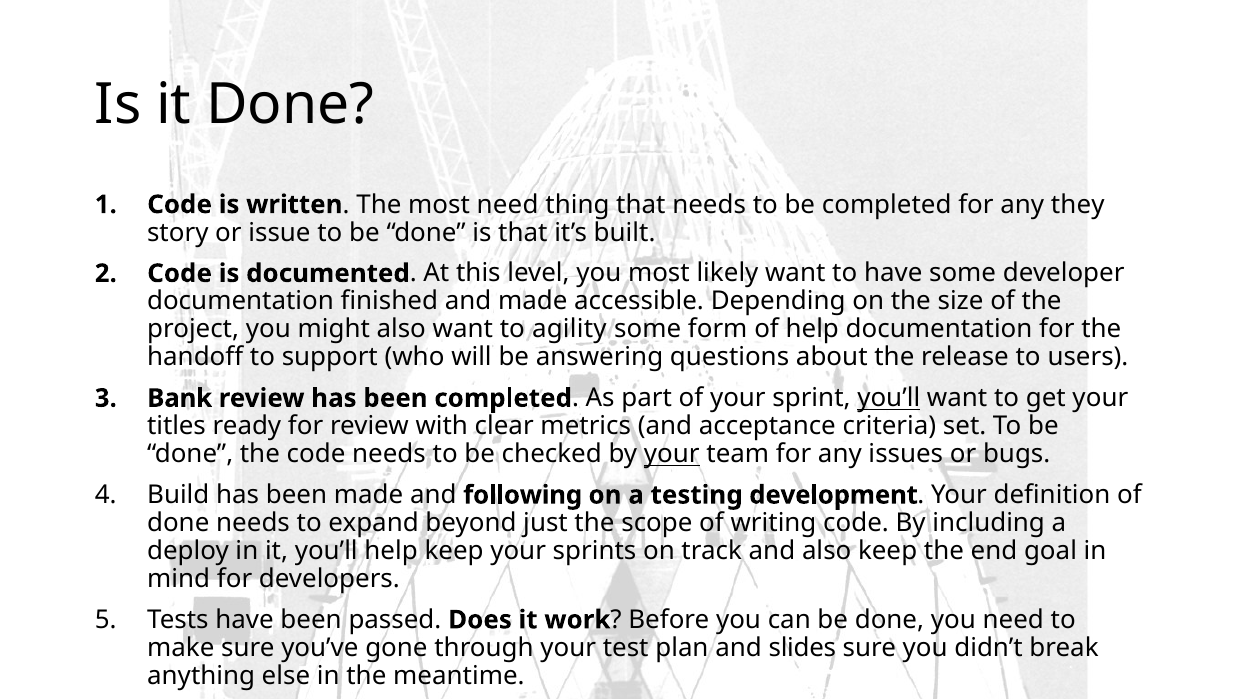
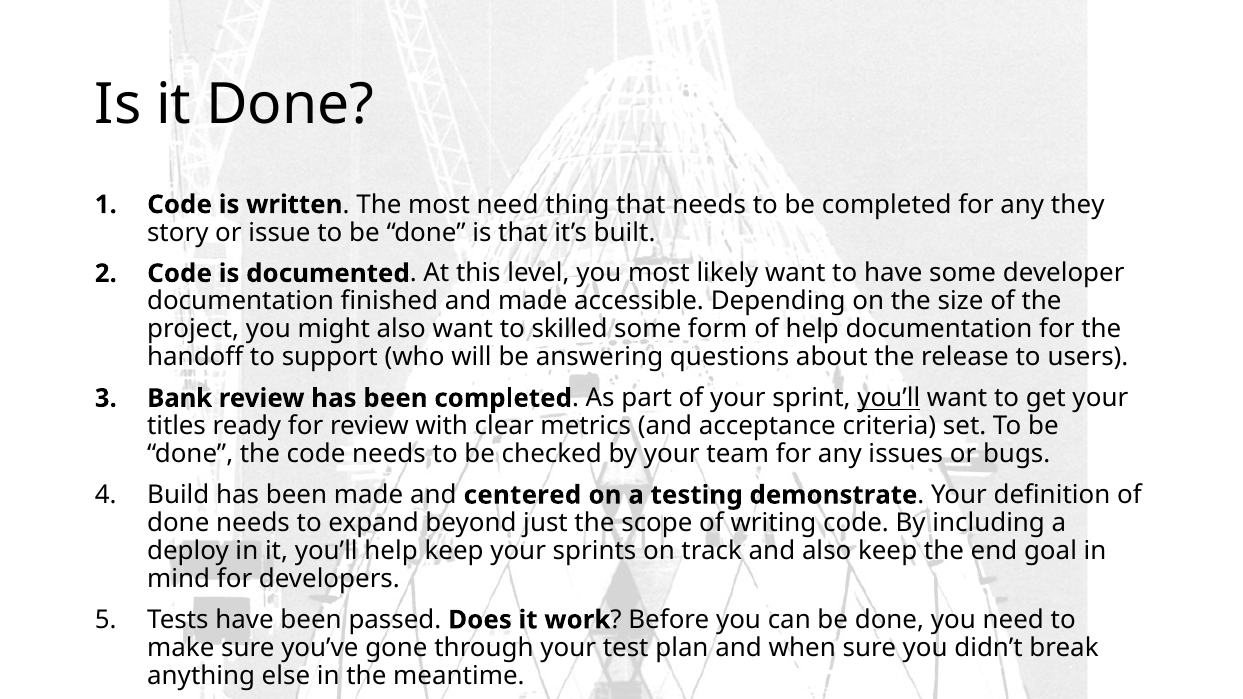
agility: agility -> skilled
your at (672, 454) underline: present -> none
following: following -> centered
development: development -> demonstrate
slides: slides -> when
